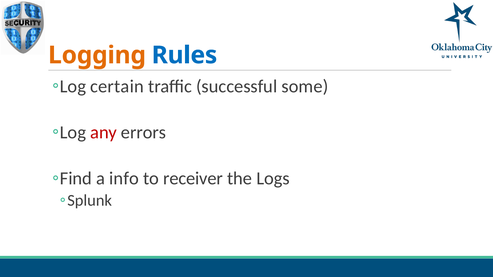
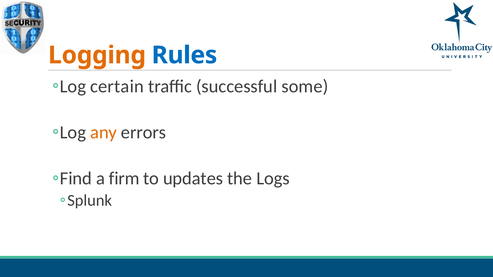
any colour: red -> orange
info: info -> firm
receiver: receiver -> updates
